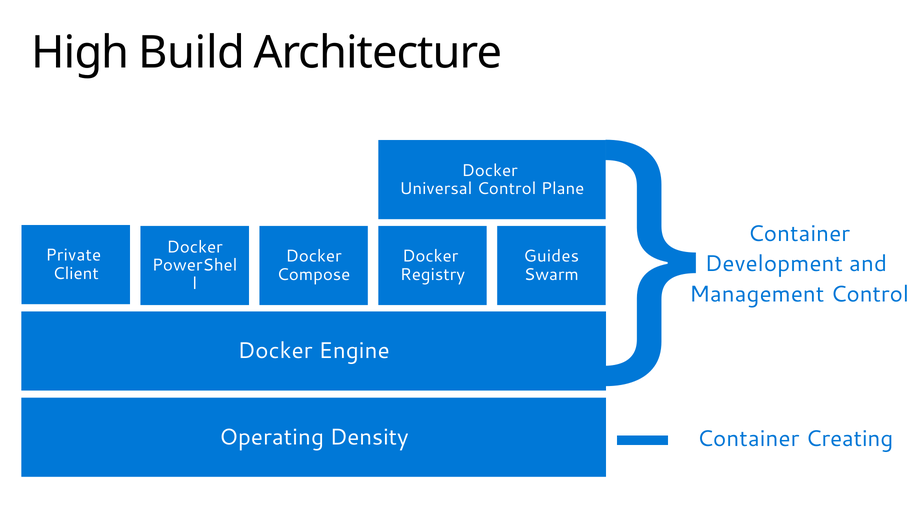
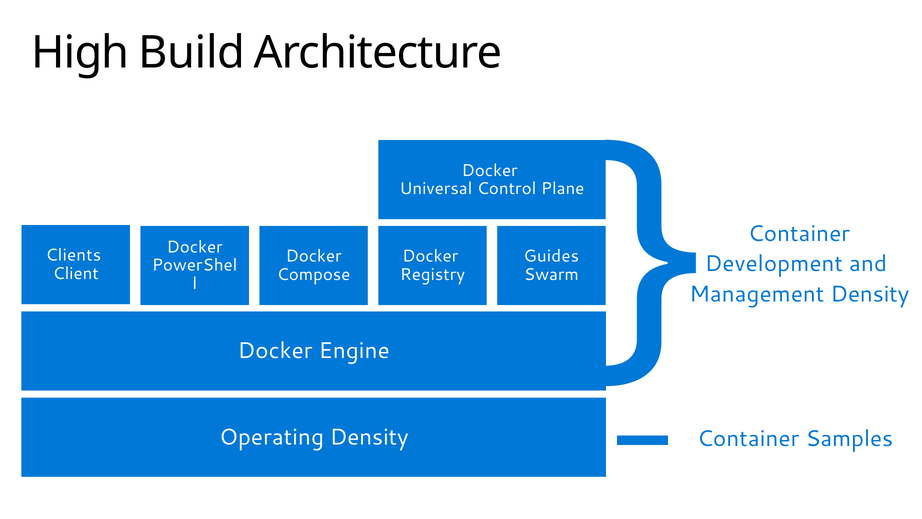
Private: Private -> Clients
Management Control: Control -> Density
Creating: Creating -> Samples
